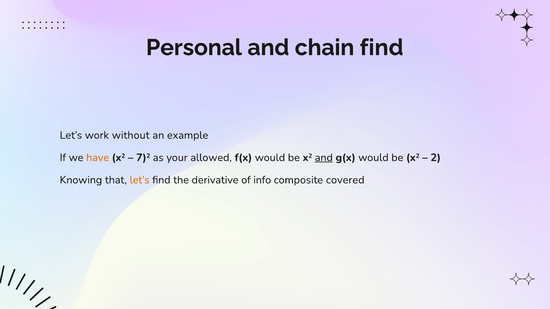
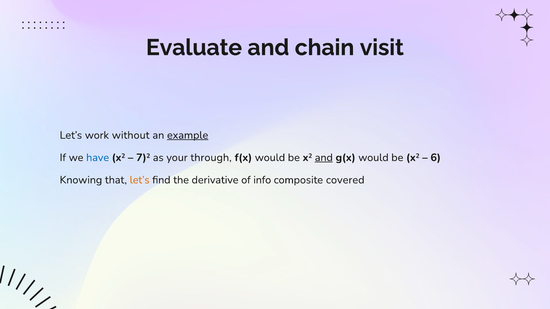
Personal: Personal -> Evaluate
chain find: find -> visit
example underline: none -> present
have colour: orange -> blue
allowed: allowed -> through
2: 2 -> 6
